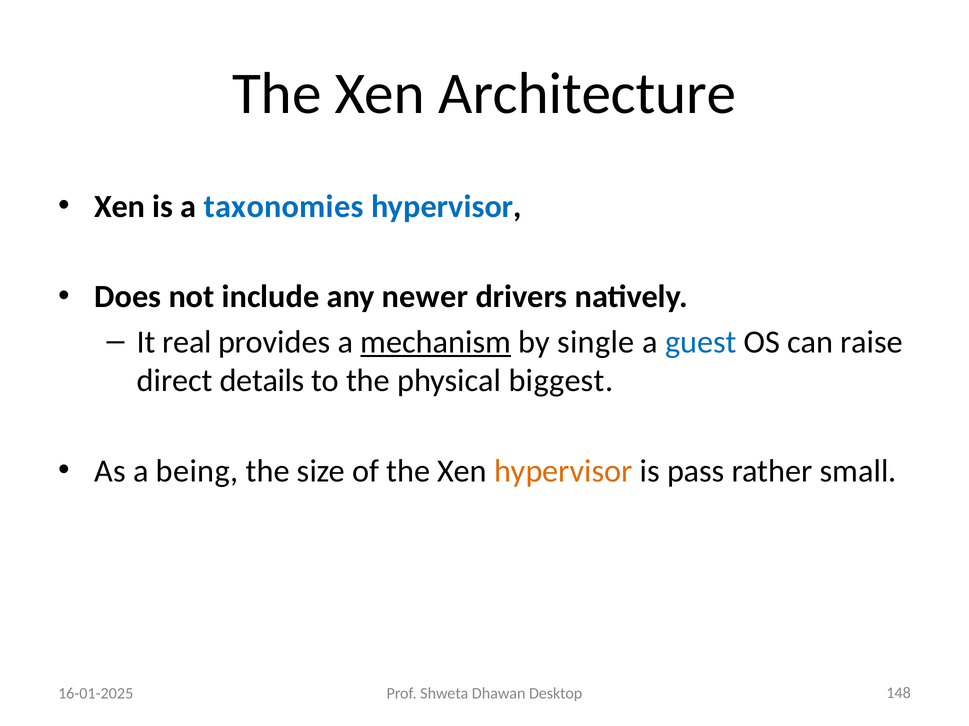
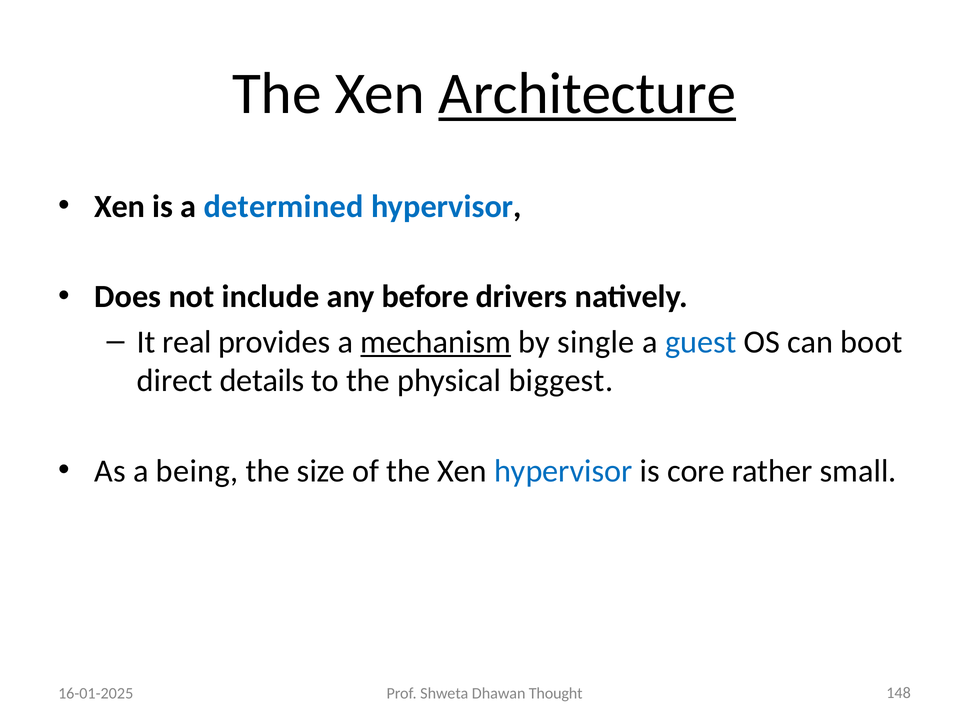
Architecture underline: none -> present
taxonomies: taxonomies -> determined
newer: newer -> before
raise: raise -> boot
hypervisor at (563, 472) colour: orange -> blue
pass: pass -> core
Desktop: Desktop -> Thought
